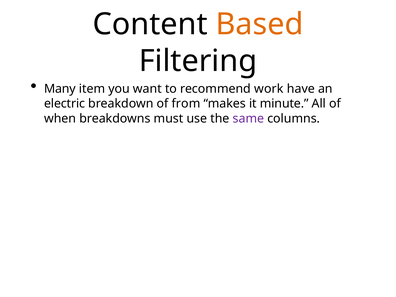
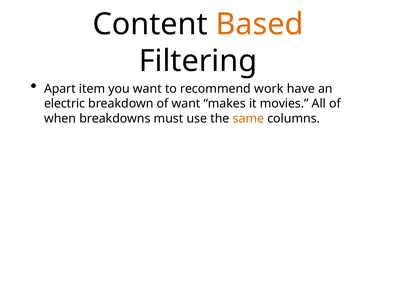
Many: Many -> Apart
of from: from -> want
minute: minute -> movies
same colour: purple -> orange
